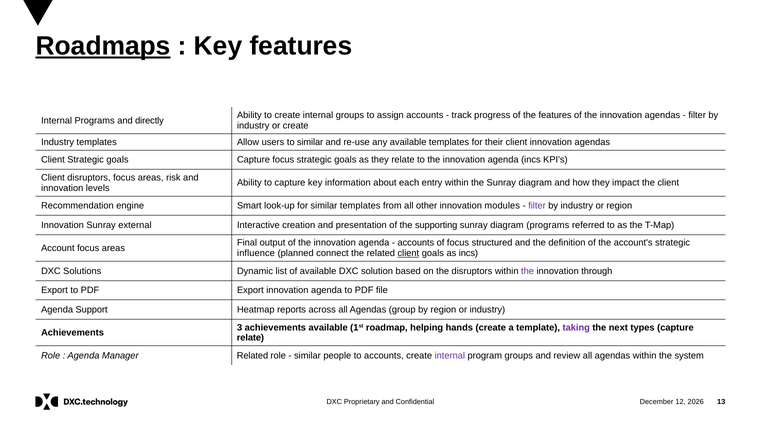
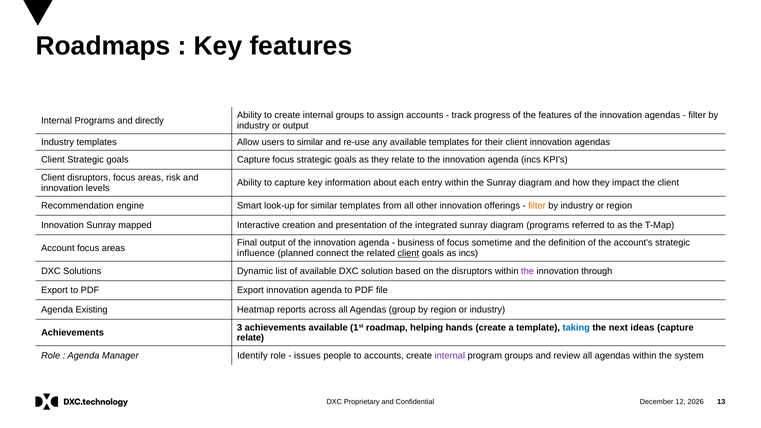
Roadmaps underline: present -> none
or create: create -> output
modules: modules -> offerings
filter at (537, 206) colour: purple -> orange
external: external -> mapped
supporting: supporting -> integrated
accounts at (416, 243): accounts -> business
structured: structured -> sometime
Support: Support -> Existing
taking colour: purple -> blue
types: types -> ideas
Manager Related: Related -> Identify
similar at (307, 356): similar -> issues
